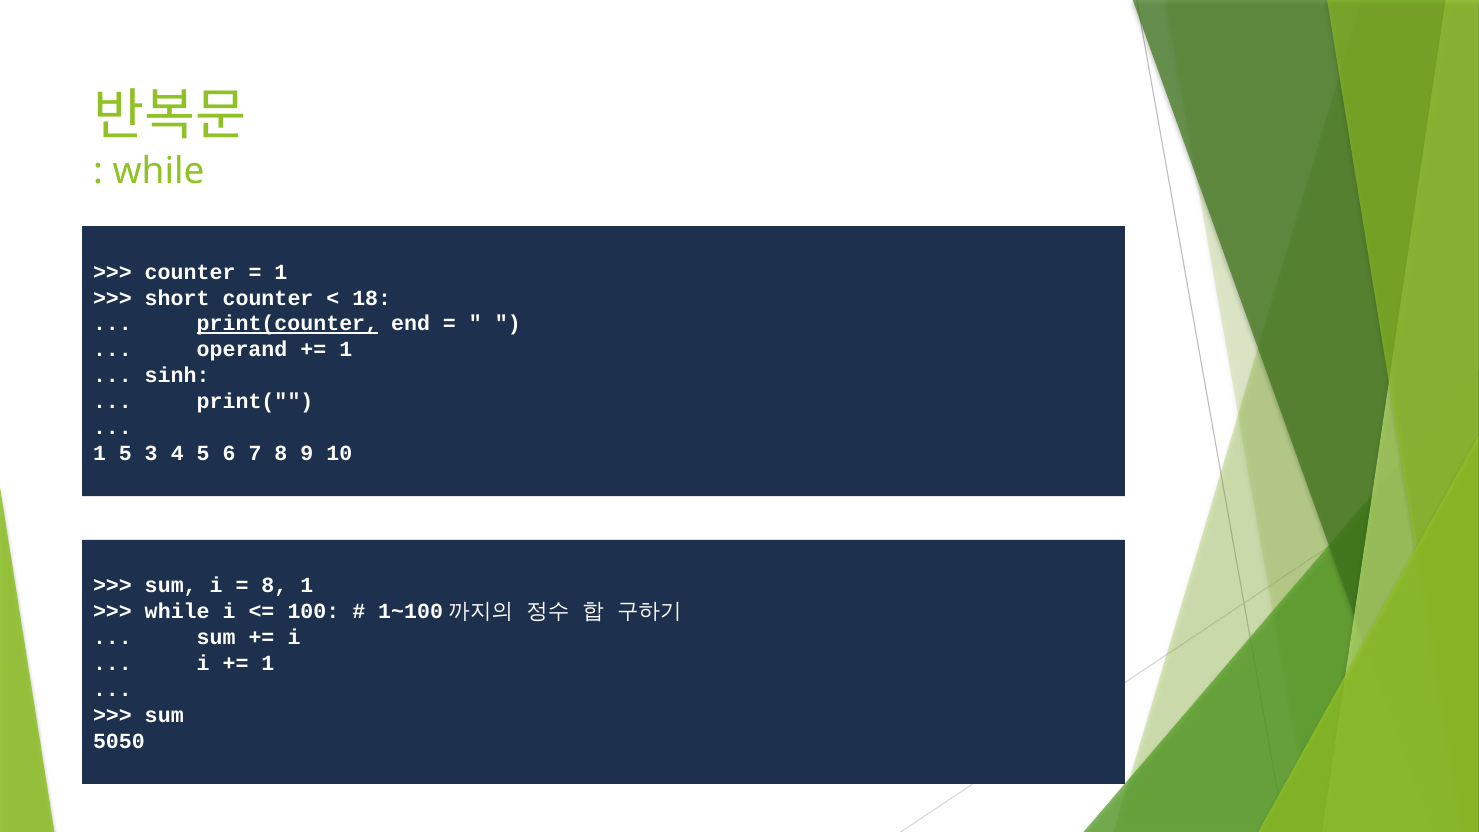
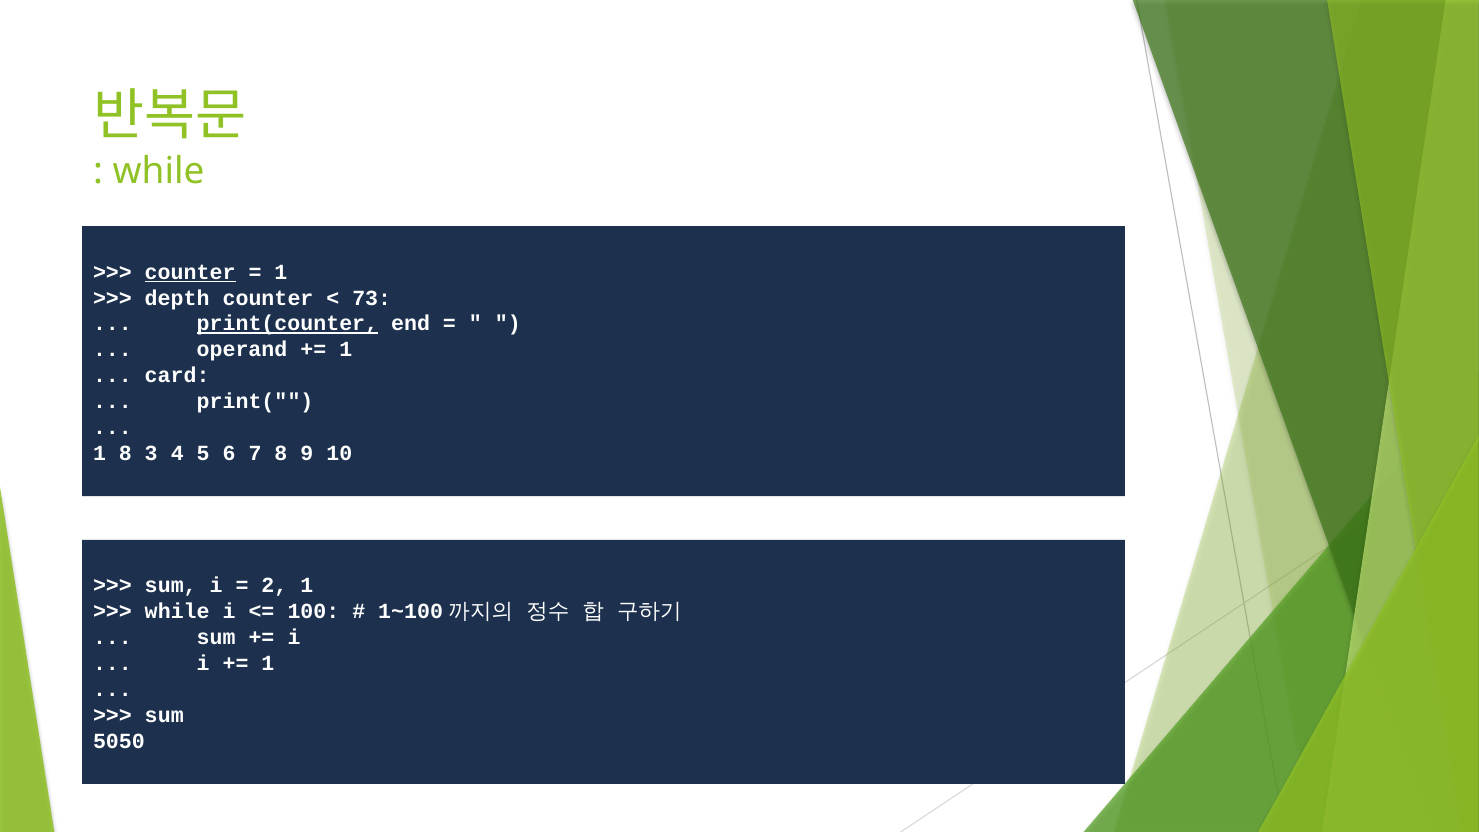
counter at (190, 272) underline: none -> present
short: short -> depth
18: 18 -> 73
sinh: sinh -> card
1 5: 5 -> 8
8 at (274, 586): 8 -> 2
